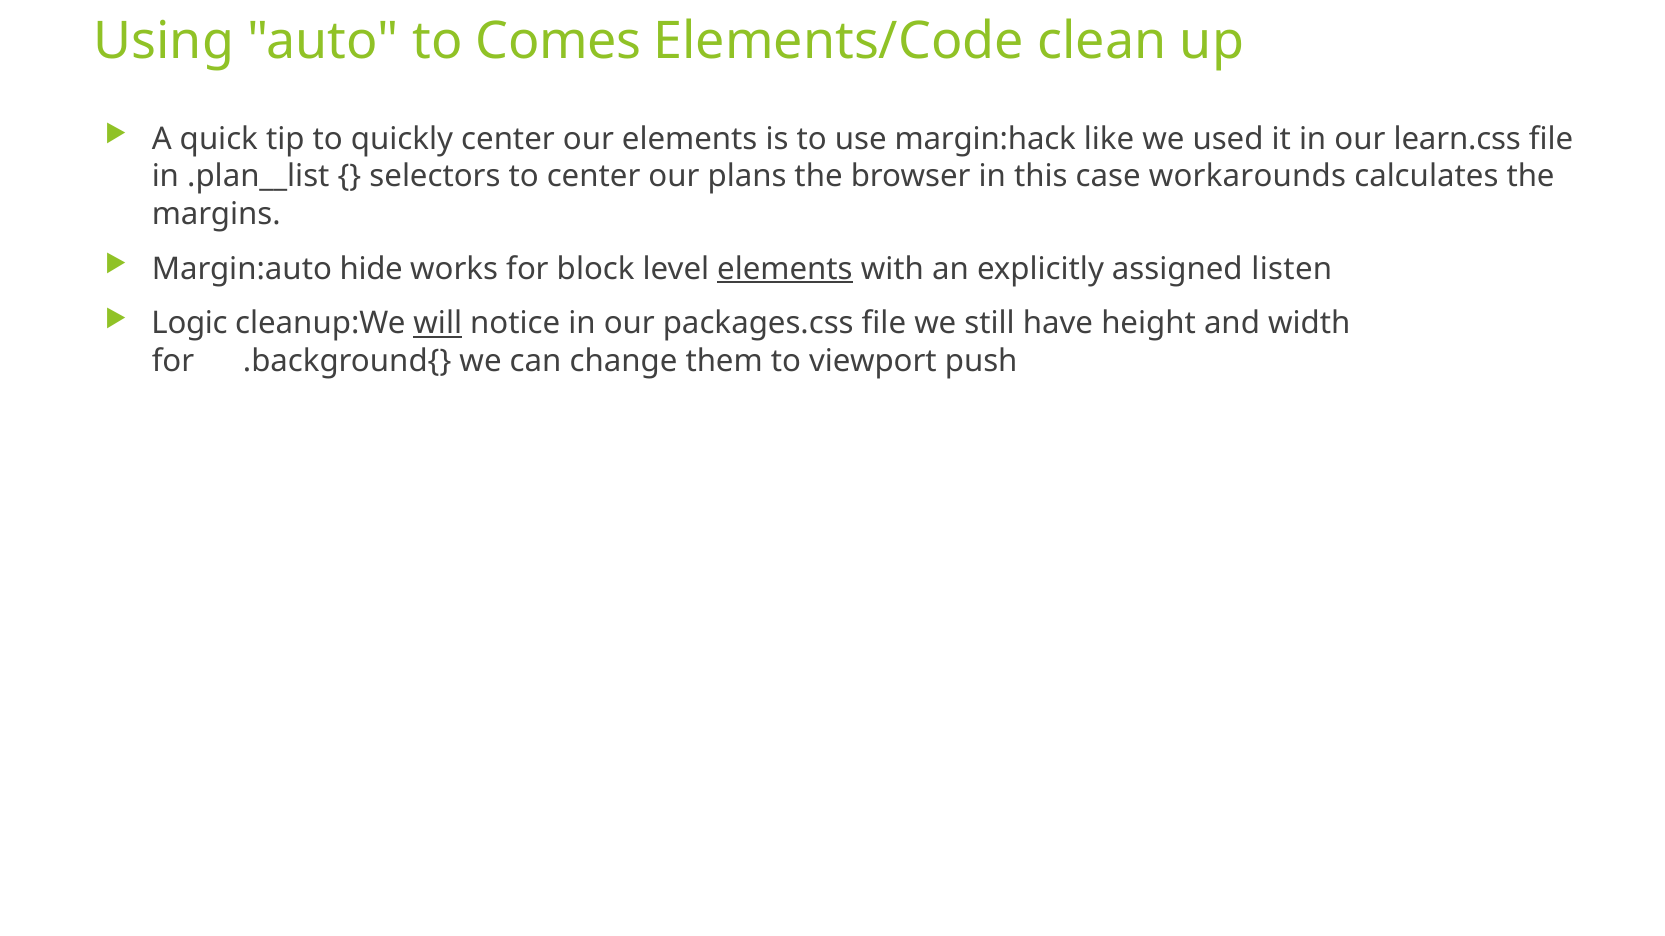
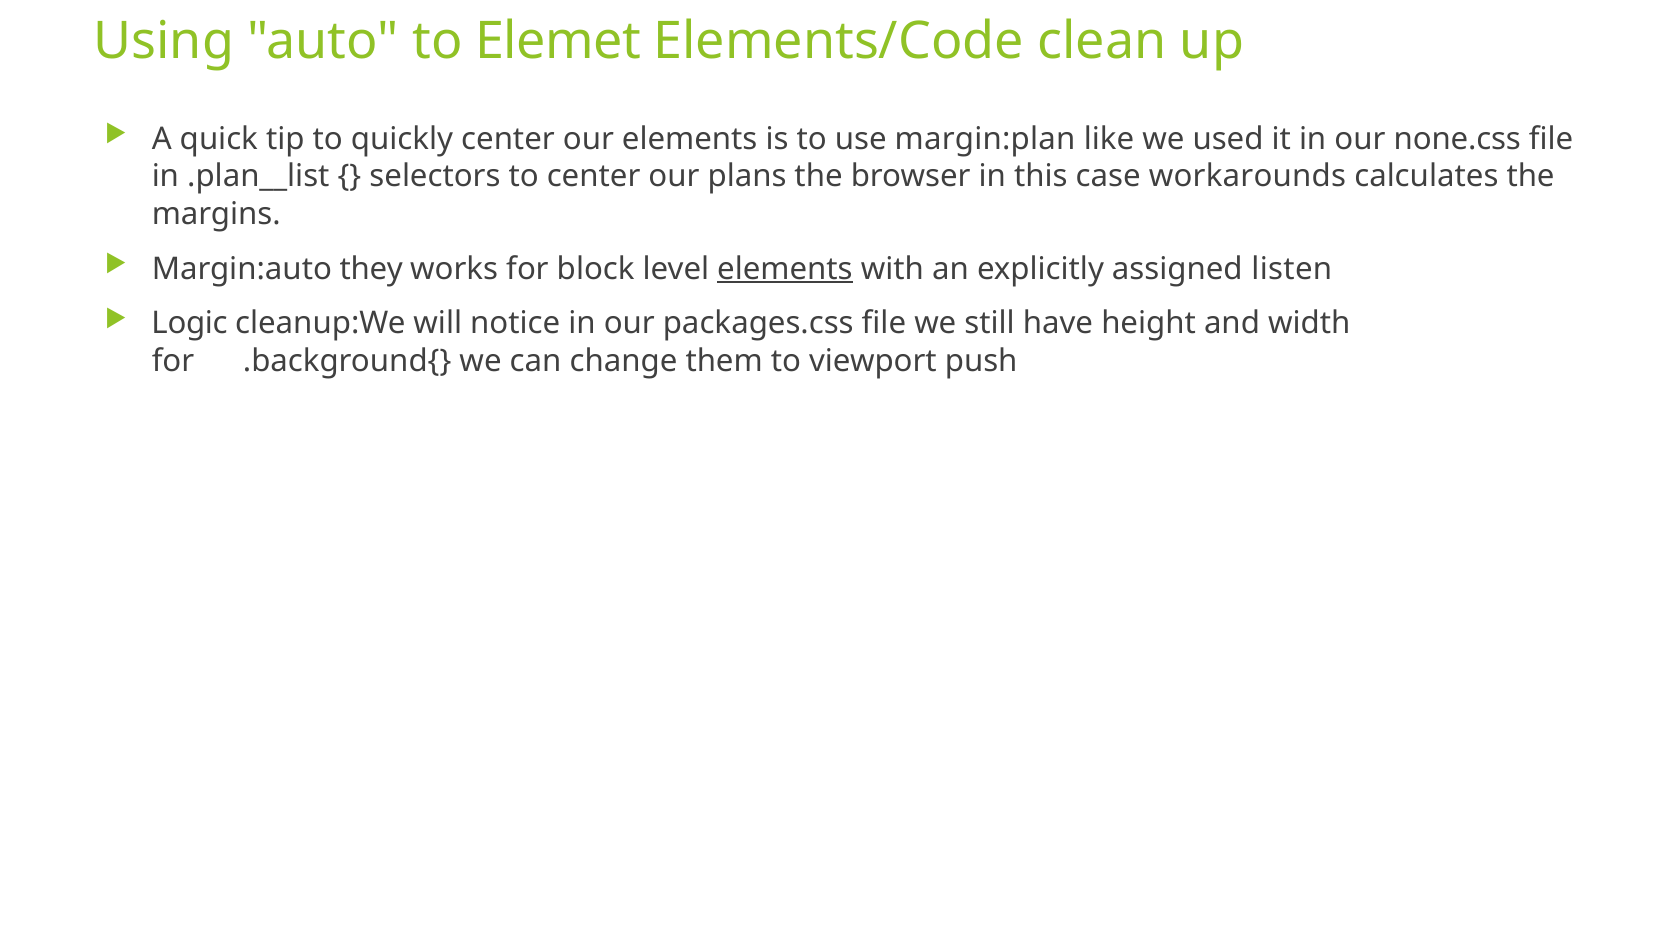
Comes: Comes -> Elemet
margin:hack: margin:hack -> margin:plan
learn.css: learn.css -> none.css
hide: hide -> they
will underline: present -> none
